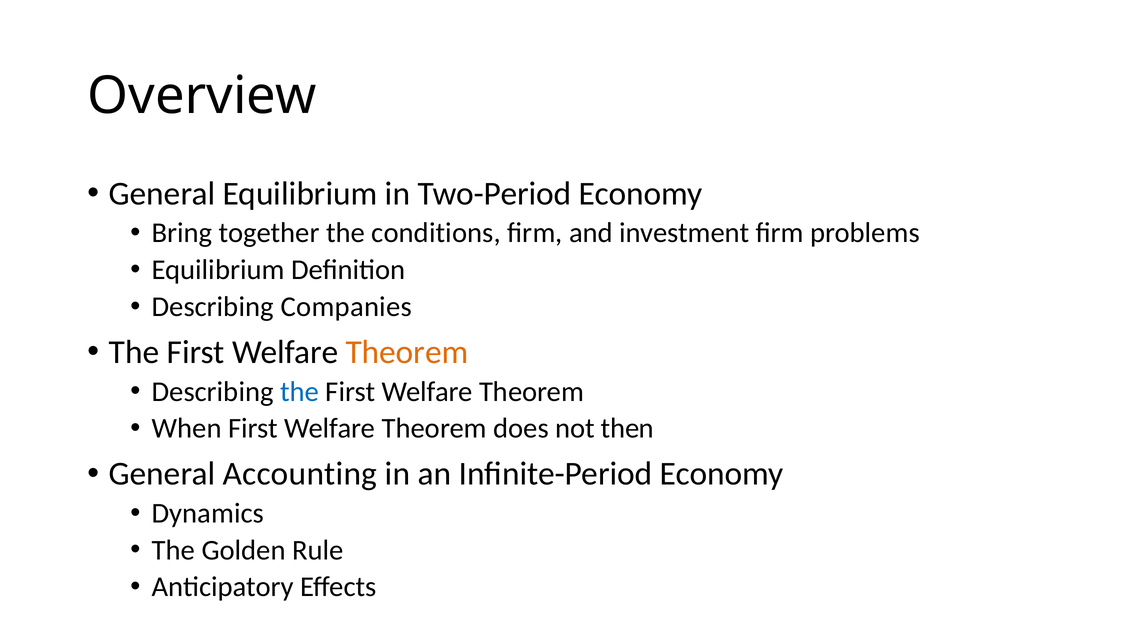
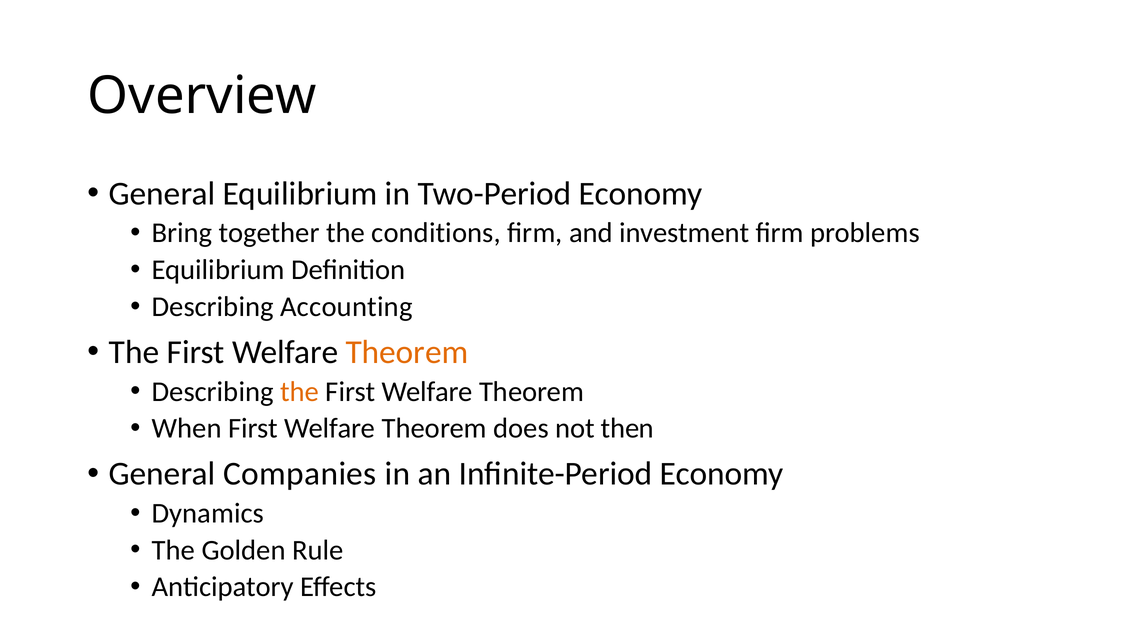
Companies: Companies -> Accounting
the at (300, 392) colour: blue -> orange
Accounting: Accounting -> Companies
